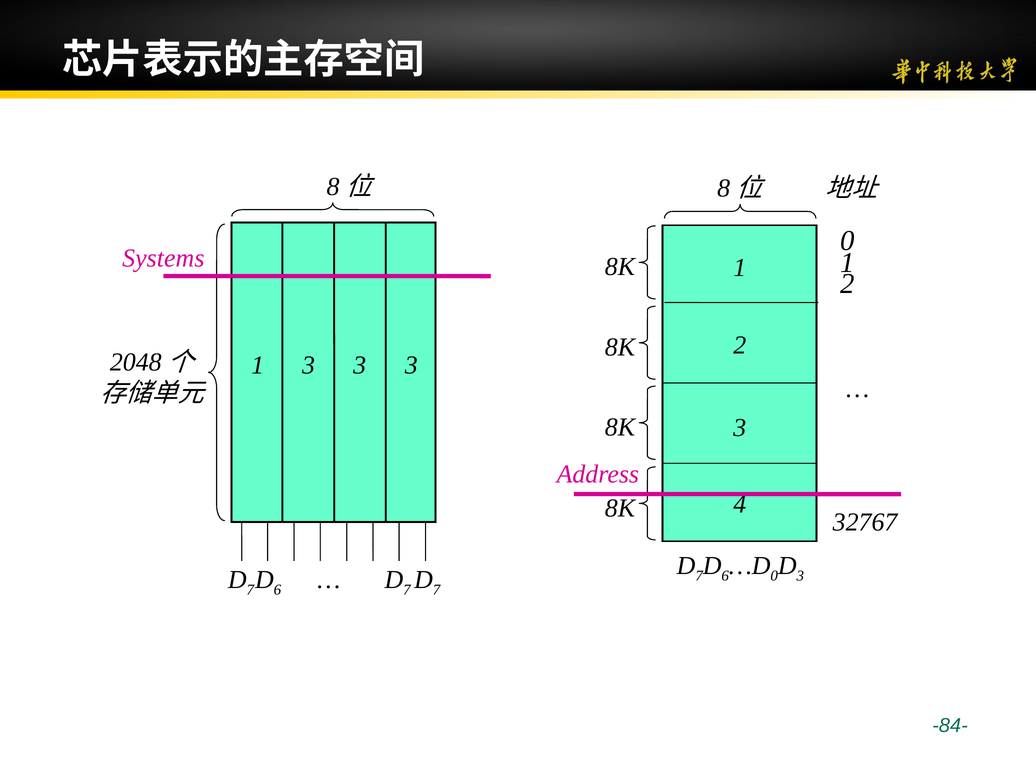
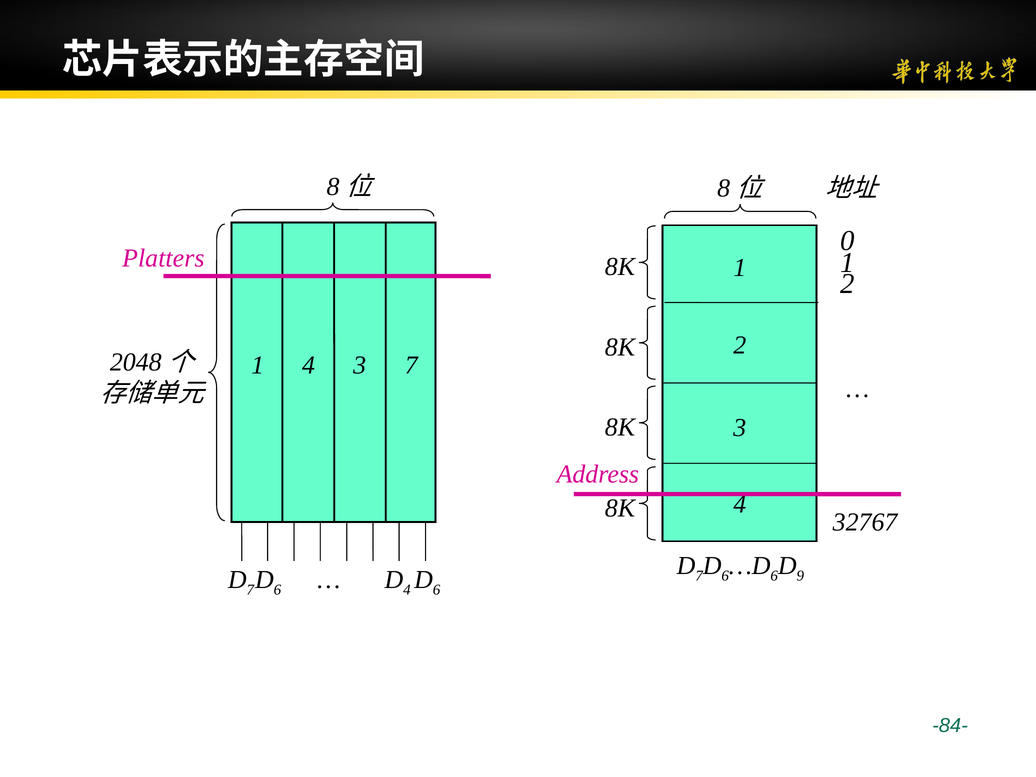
Systems: Systems -> Platters
1 3: 3 -> 4
3 at (411, 365): 3 -> 7
0 at (774, 576): 0 -> 6
3 at (800, 576): 3 -> 9
7 at (407, 590): 7 -> 4
7 at (437, 590): 7 -> 6
